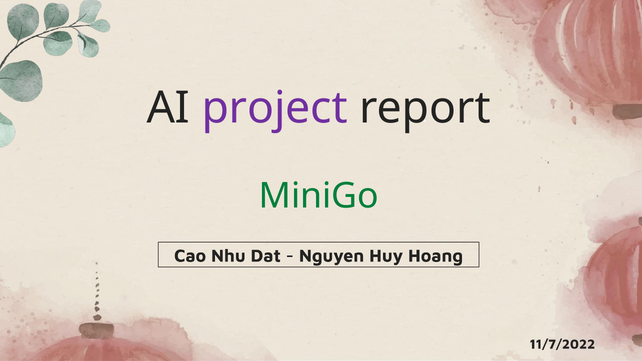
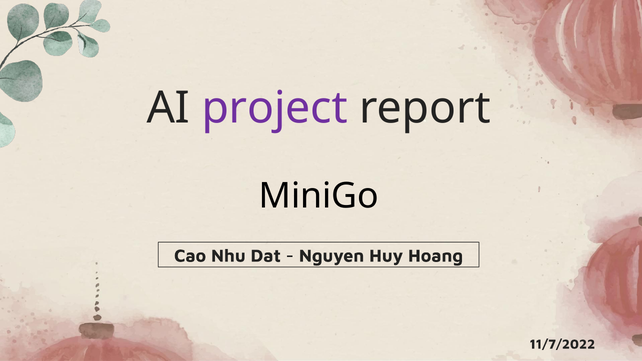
MiniGo colour: green -> black
